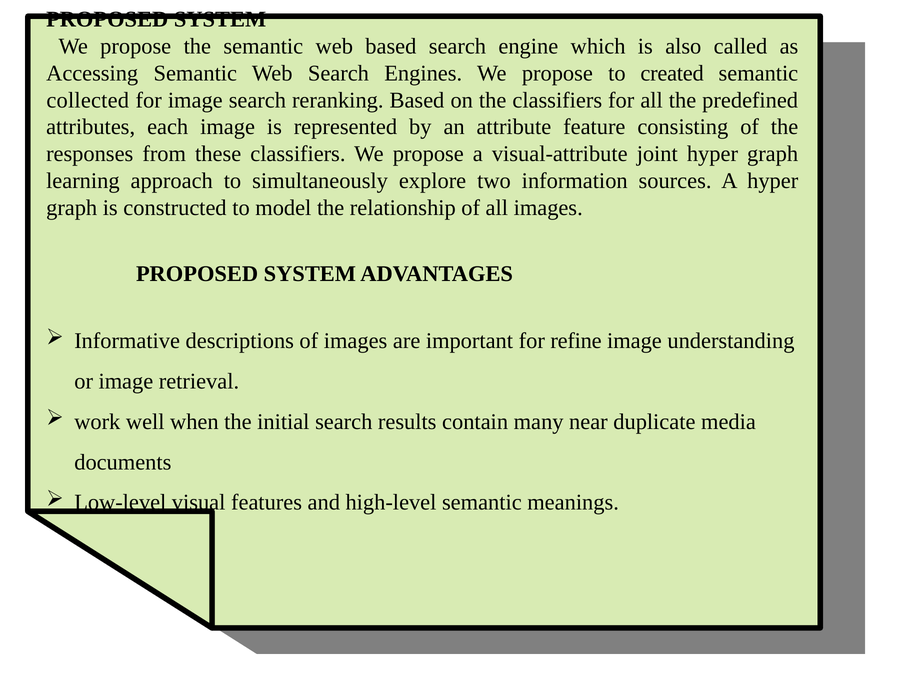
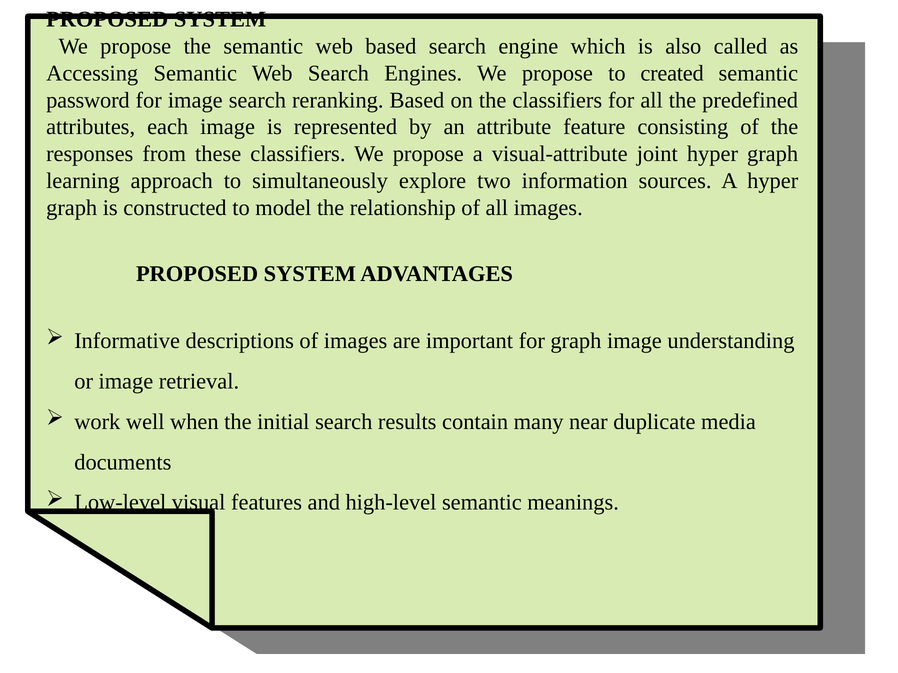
collected: collected -> password
for refine: refine -> graph
